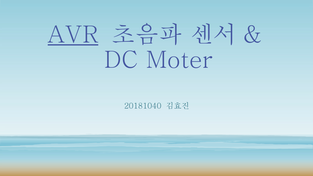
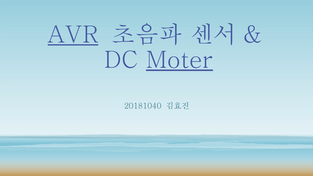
Moter underline: none -> present
